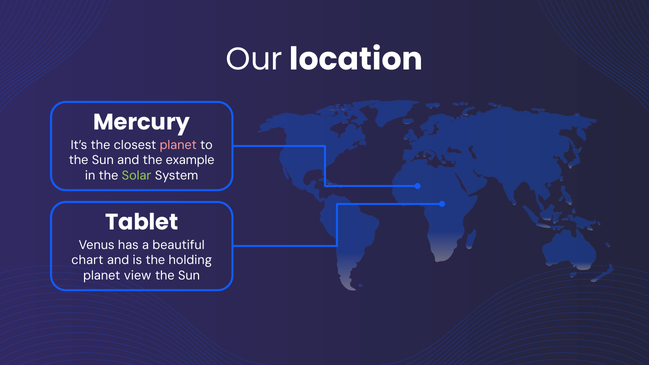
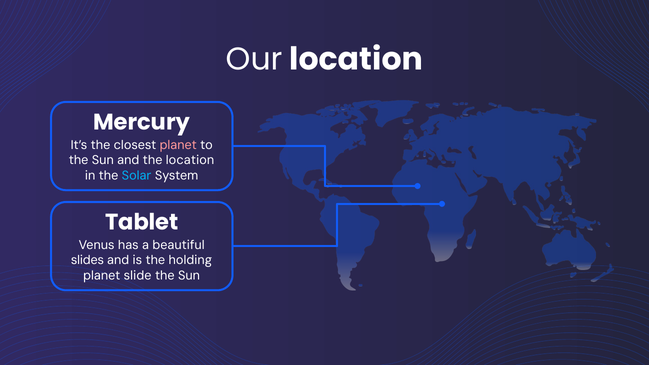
the example: example -> location
Solar colour: light green -> light blue
chart: chart -> slides
view: view -> slide
